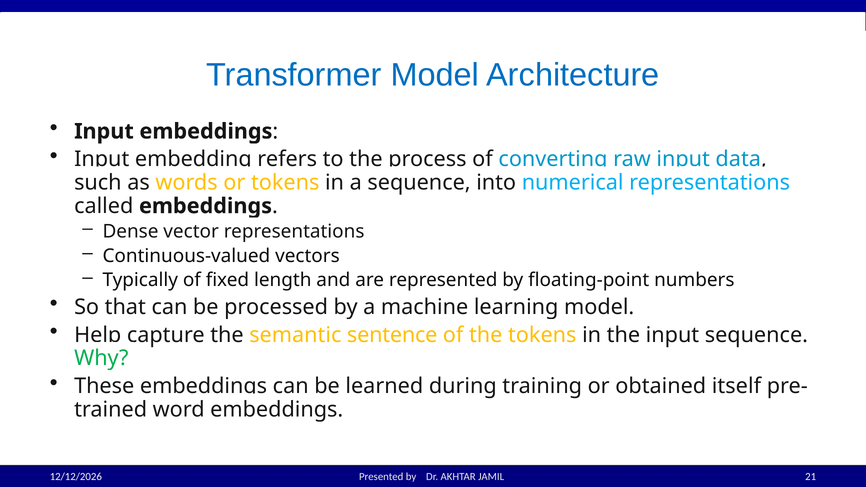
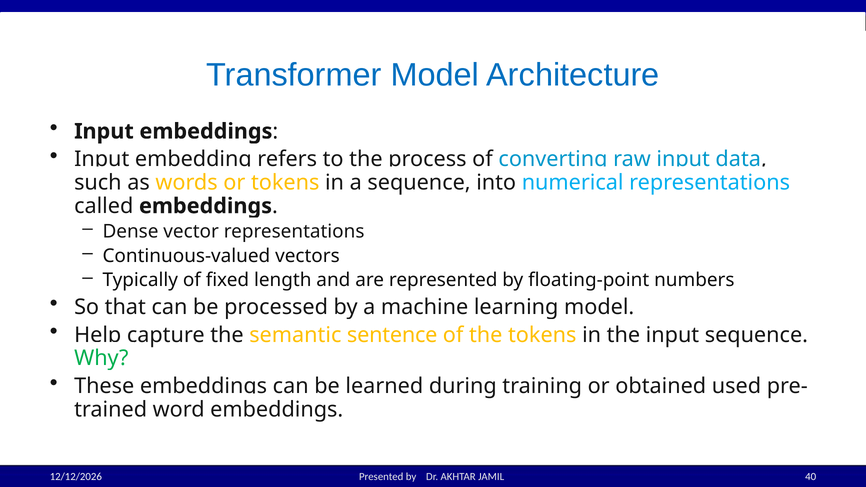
itself: itself -> used
21: 21 -> 40
